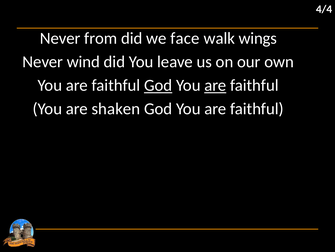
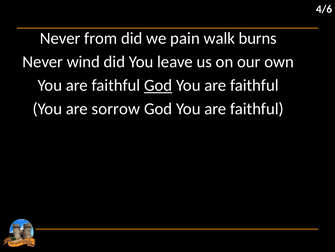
4/4: 4/4 -> 4/6
face: face -> pain
wings: wings -> burns
are at (215, 85) underline: present -> none
shaken: shaken -> sorrow
